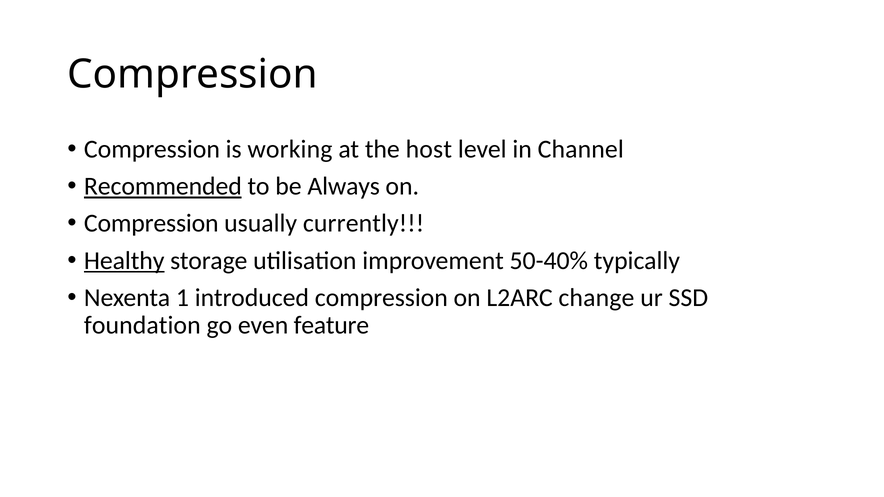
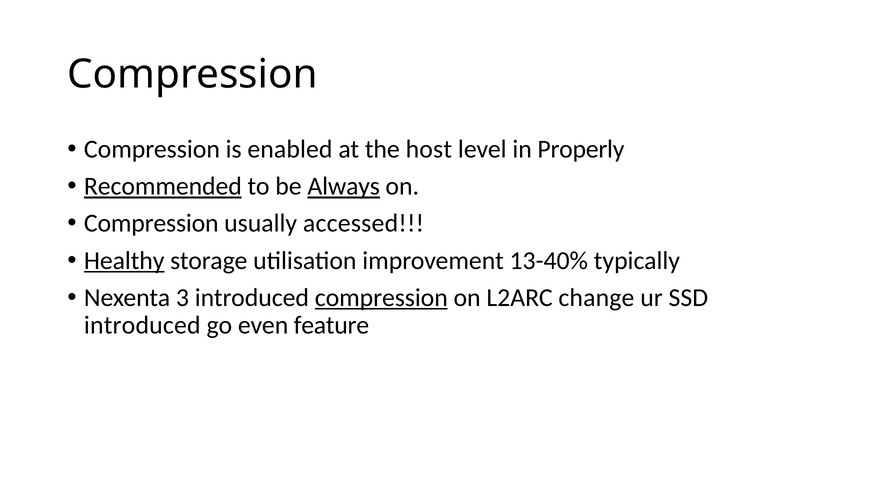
working: working -> enabled
Channel: Channel -> Properly
Always underline: none -> present
currently: currently -> accessed
50-40%: 50-40% -> 13-40%
1: 1 -> 3
compression at (381, 298) underline: none -> present
foundation at (142, 326): foundation -> introduced
